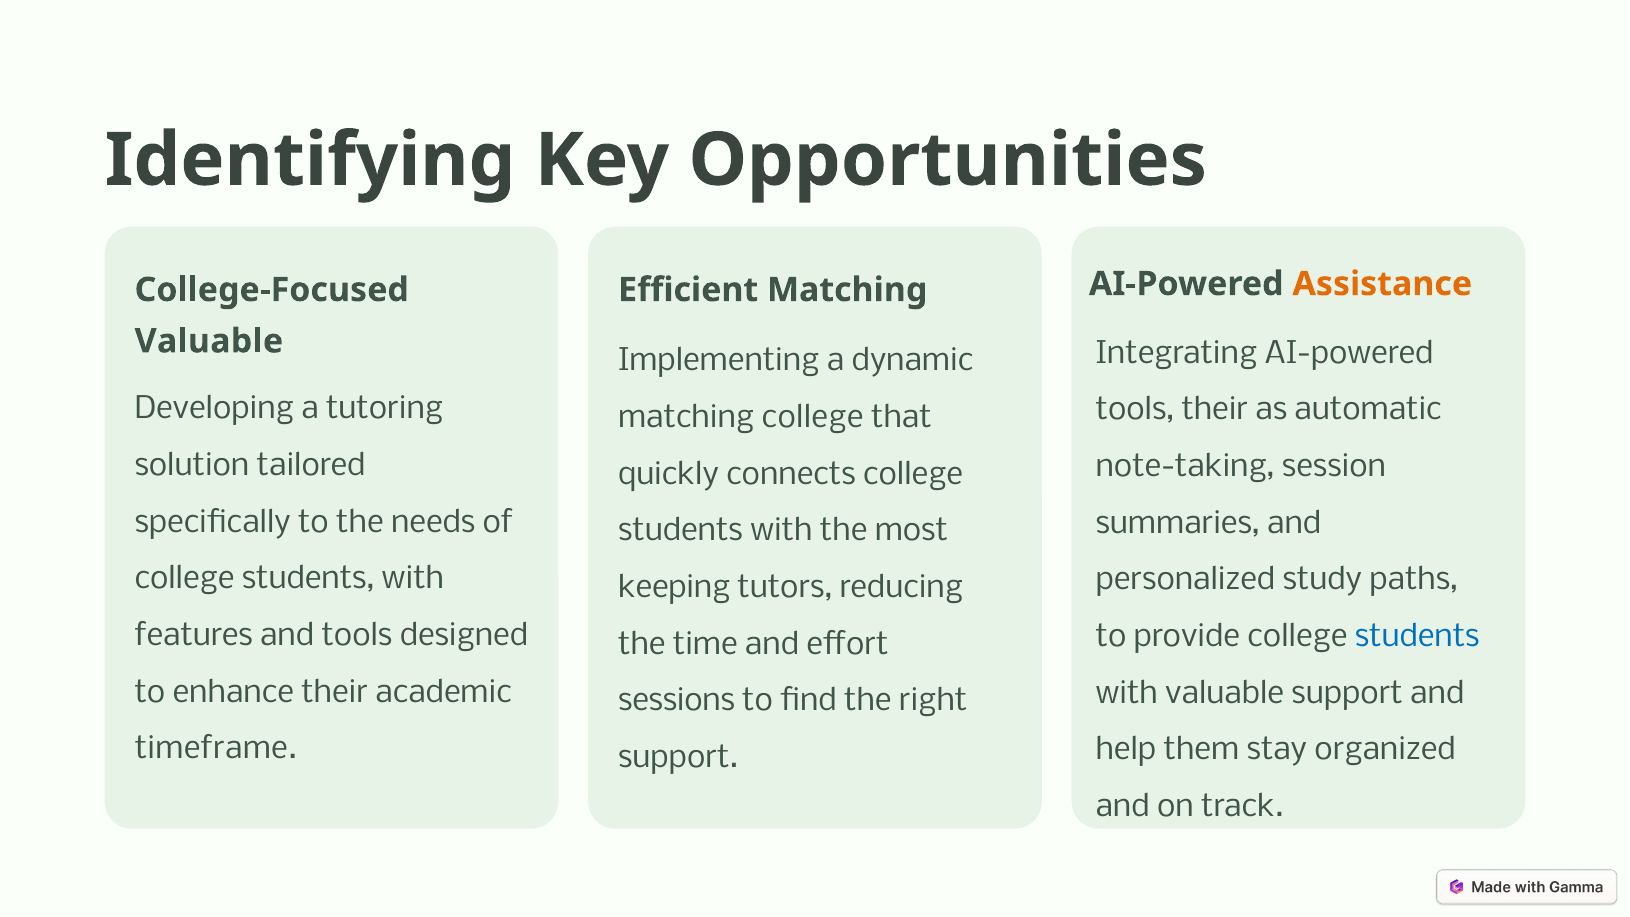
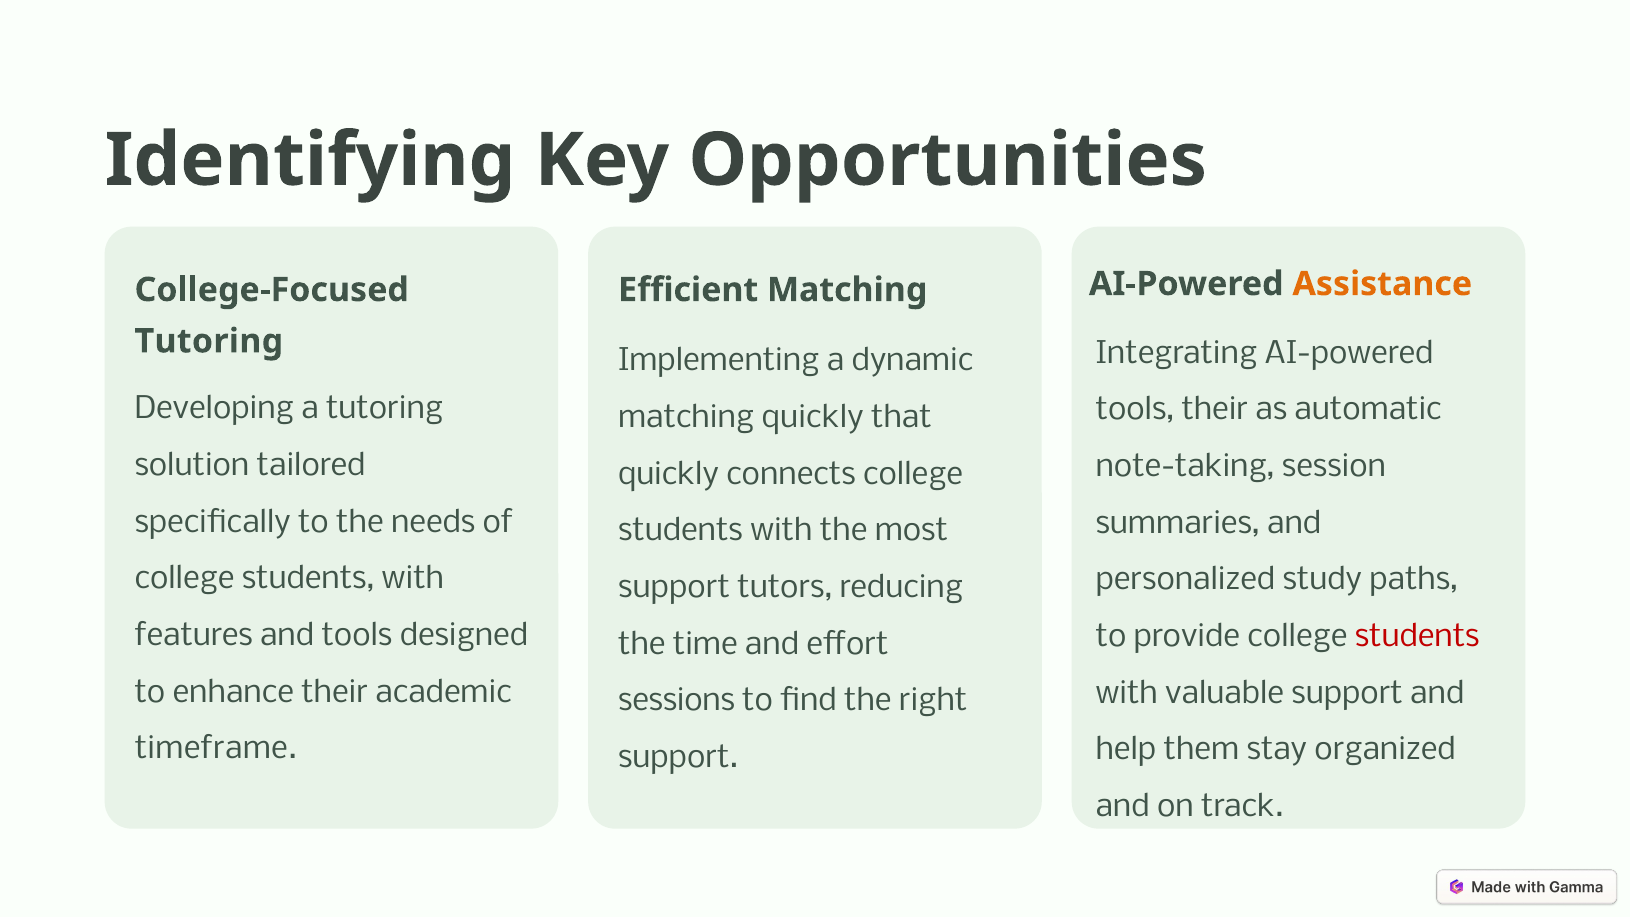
Valuable at (209, 341): Valuable -> Tutoring
matching college: college -> quickly
keeping at (674, 588): keeping -> support
students at (1417, 637) colour: blue -> red
